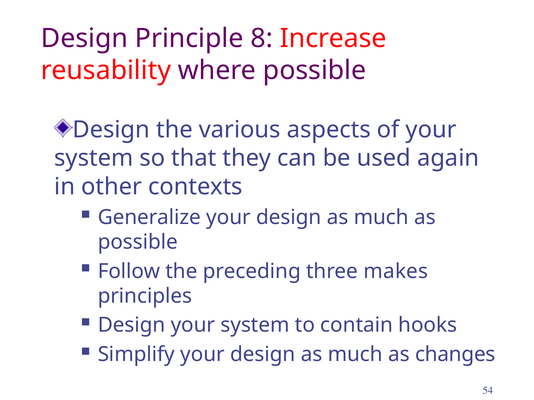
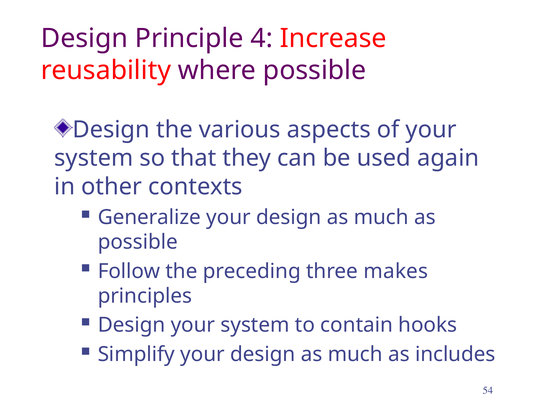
8: 8 -> 4
changes: changes -> includes
